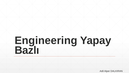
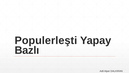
Engineering: Engineering -> Populerleşti
